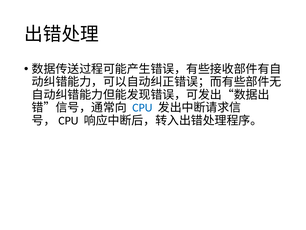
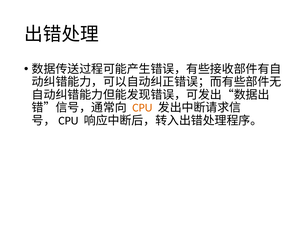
CPU colour: blue -> orange
